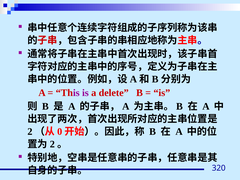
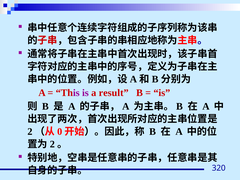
delete: delete -> result
